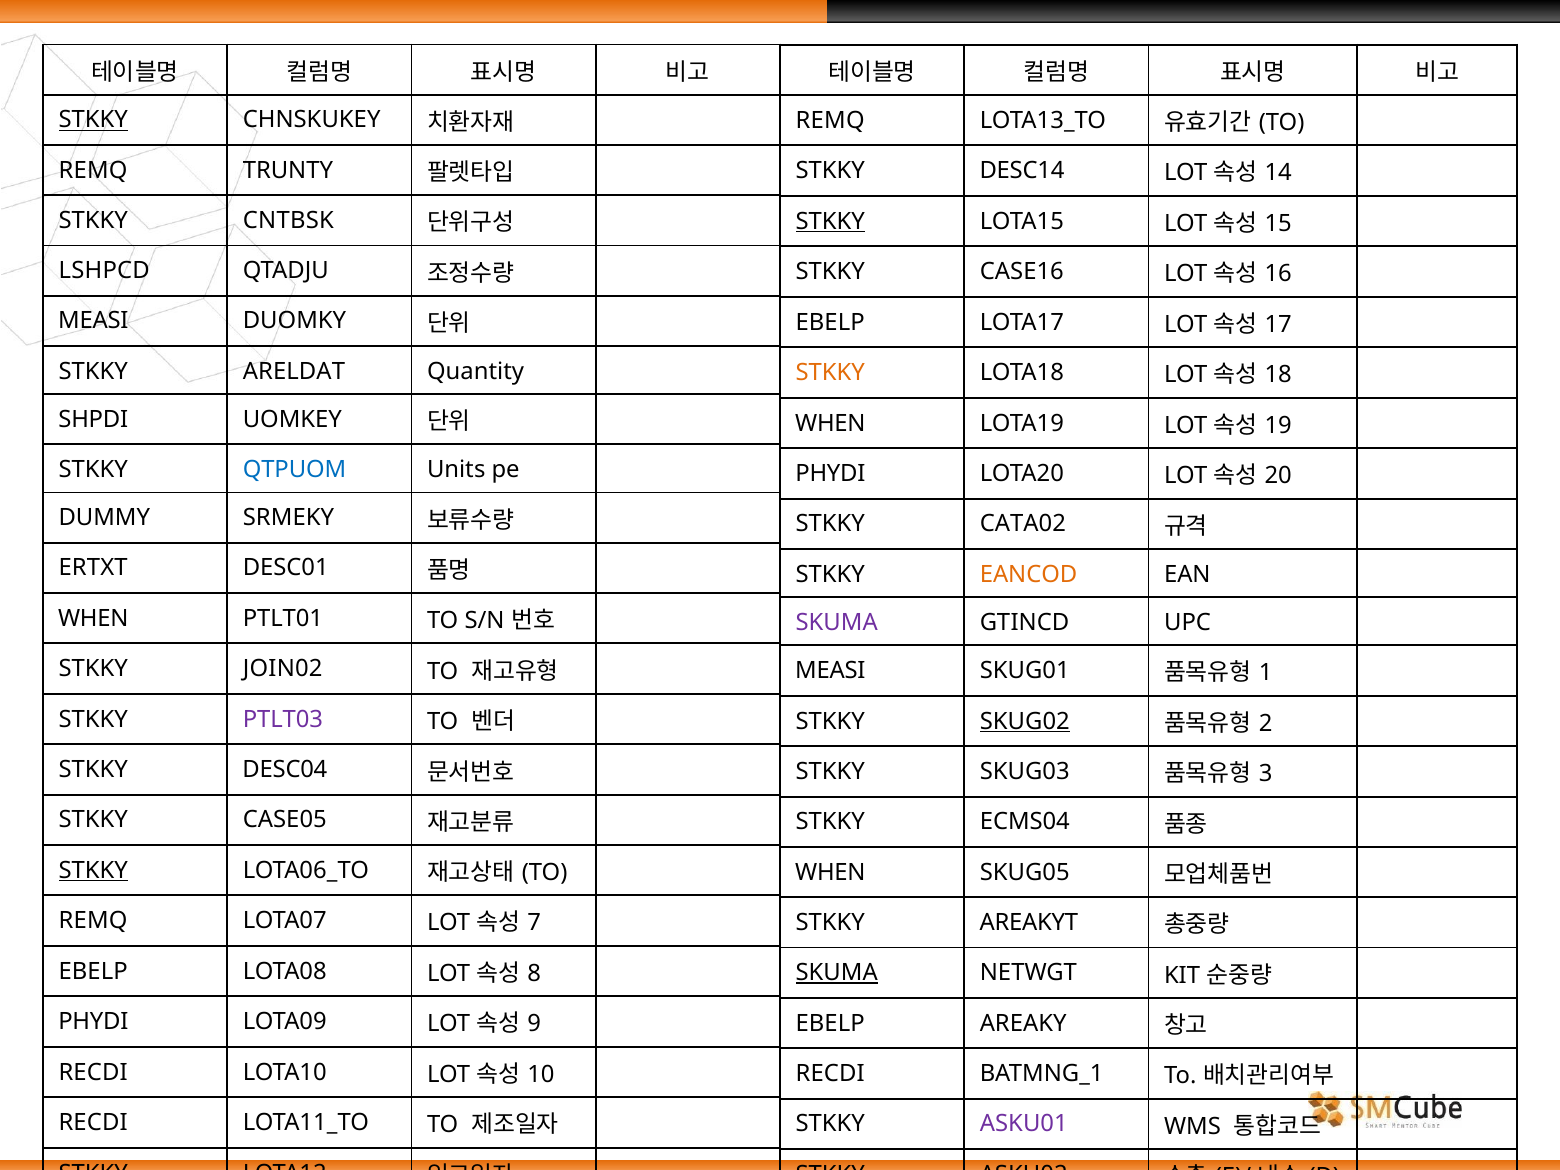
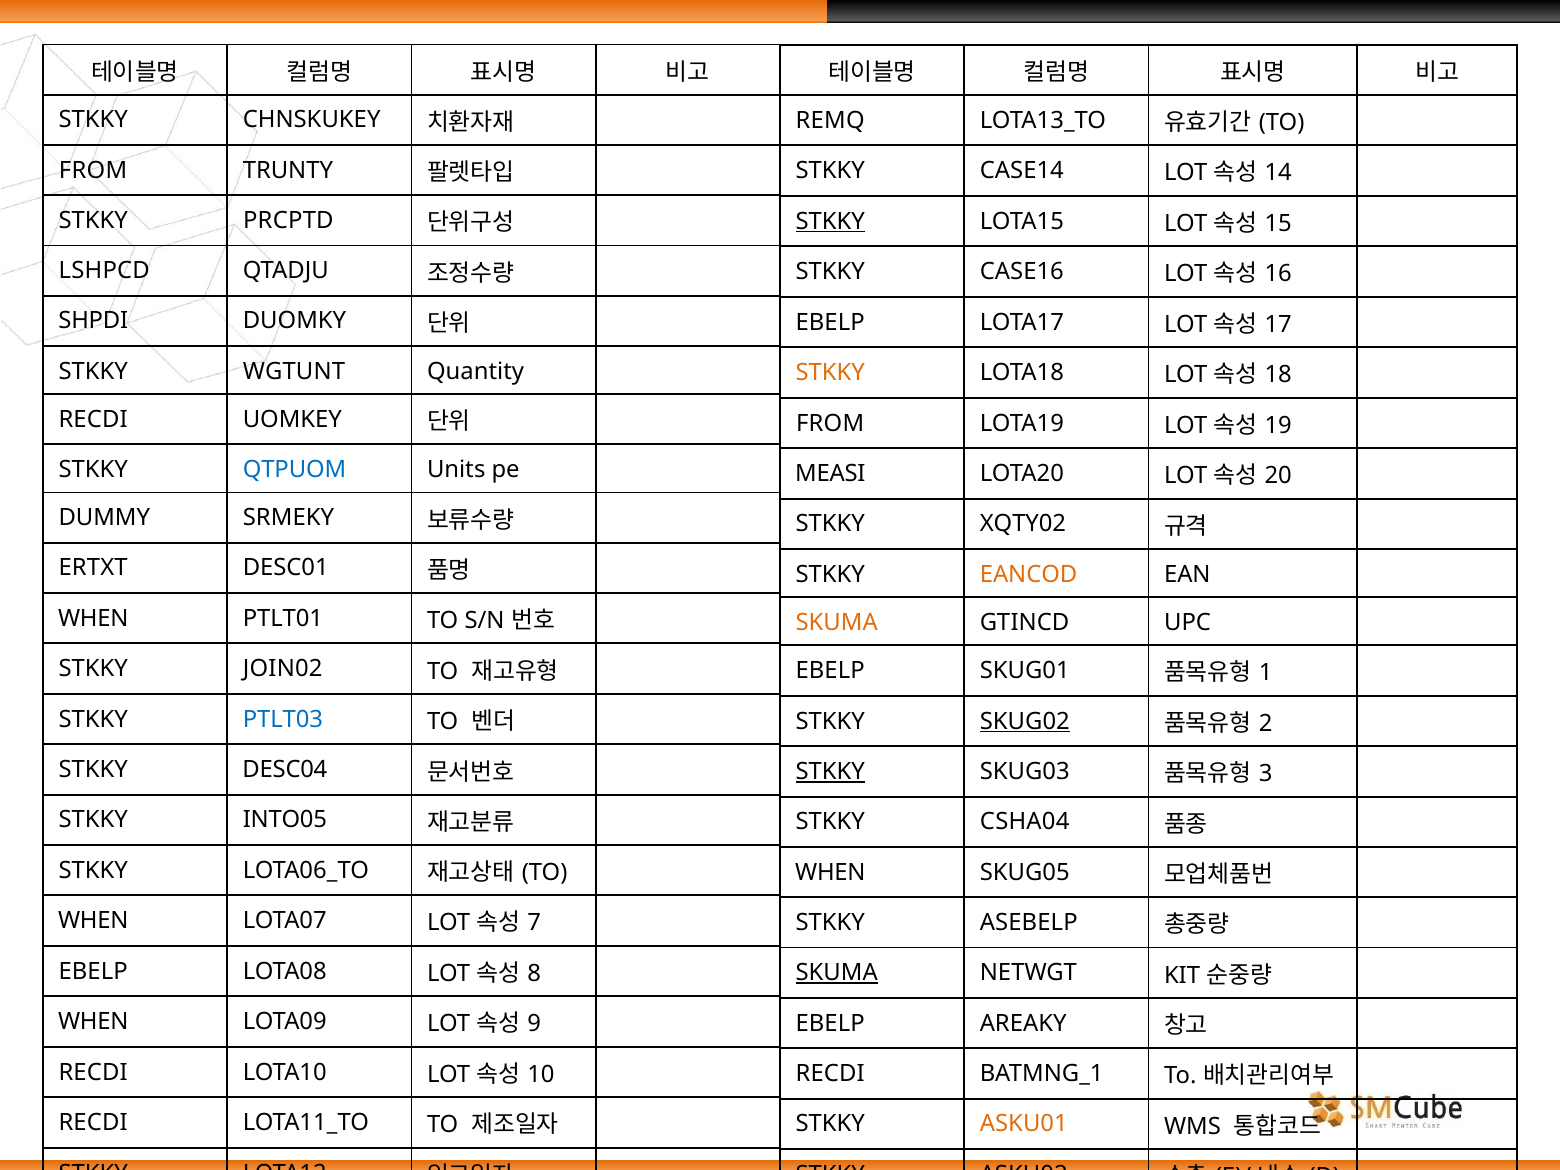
STKKY at (93, 120) underline: present -> none
REMQ at (93, 170): REMQ -> FROM
DESC14: DESC14 -> CASE14
CNTBSK: CNTBSK -> PRCPTD
MEASI at (93, 321): MEASI -> SHPDI
ARELDAT: ARELDAT -> WGTUNT
SHPDI at (93, 419): SHPDI -> RECDI
WHEN at (830, 423): WHEN -> FROM
PHYDI at (830, 474): PHYDI -> MEASI
CATA02: CATA02 -> XQTY02
SKUMA at (837, 623) colour: purple -> orange
MEASI at (830, 671): MEASI -> EBELP
PTLT03 colour: purple -> blue
STKKY at (830, 772) underline: none -> present
CASE05: CASE05 -> INTO05
ECMS04: ECMS04 -> CSHA04
STKKY at (93, 870) underline: present -> none
REMQ at (93, 921): REMQ -> WHEN
AREAKYT: AREAKYT -> ASEBELP
PHYDI at (93, 1022): PHYDI -> WHEN
ASKU01 colour: purple -> orange
